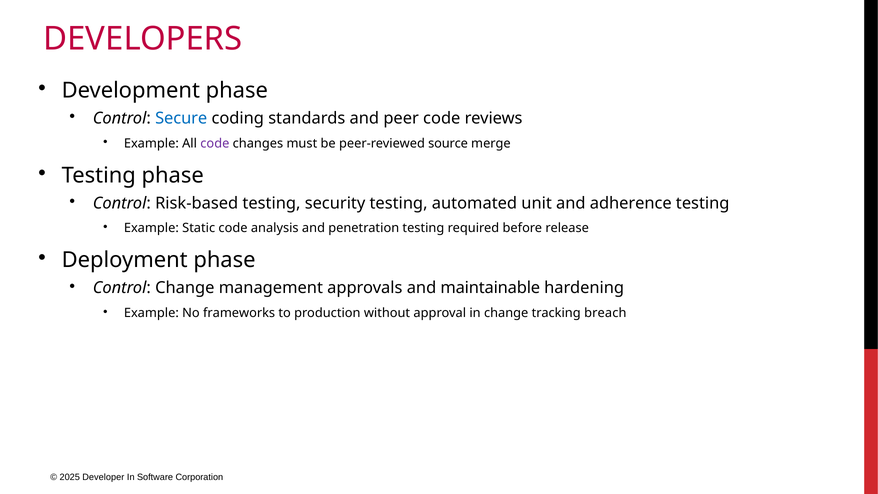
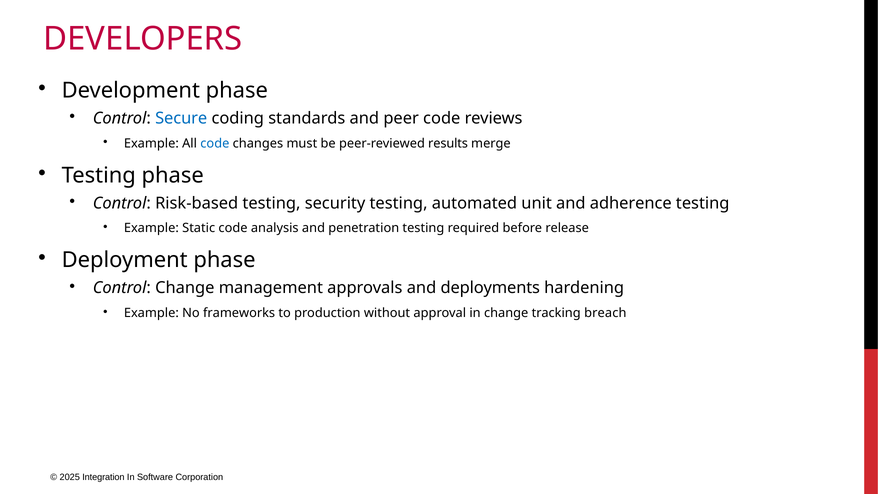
code at (215, 143) colour: purple -> blue
source: source -> results
maintainable: maintainable -> deployments
Developer: Developer -> Integration
